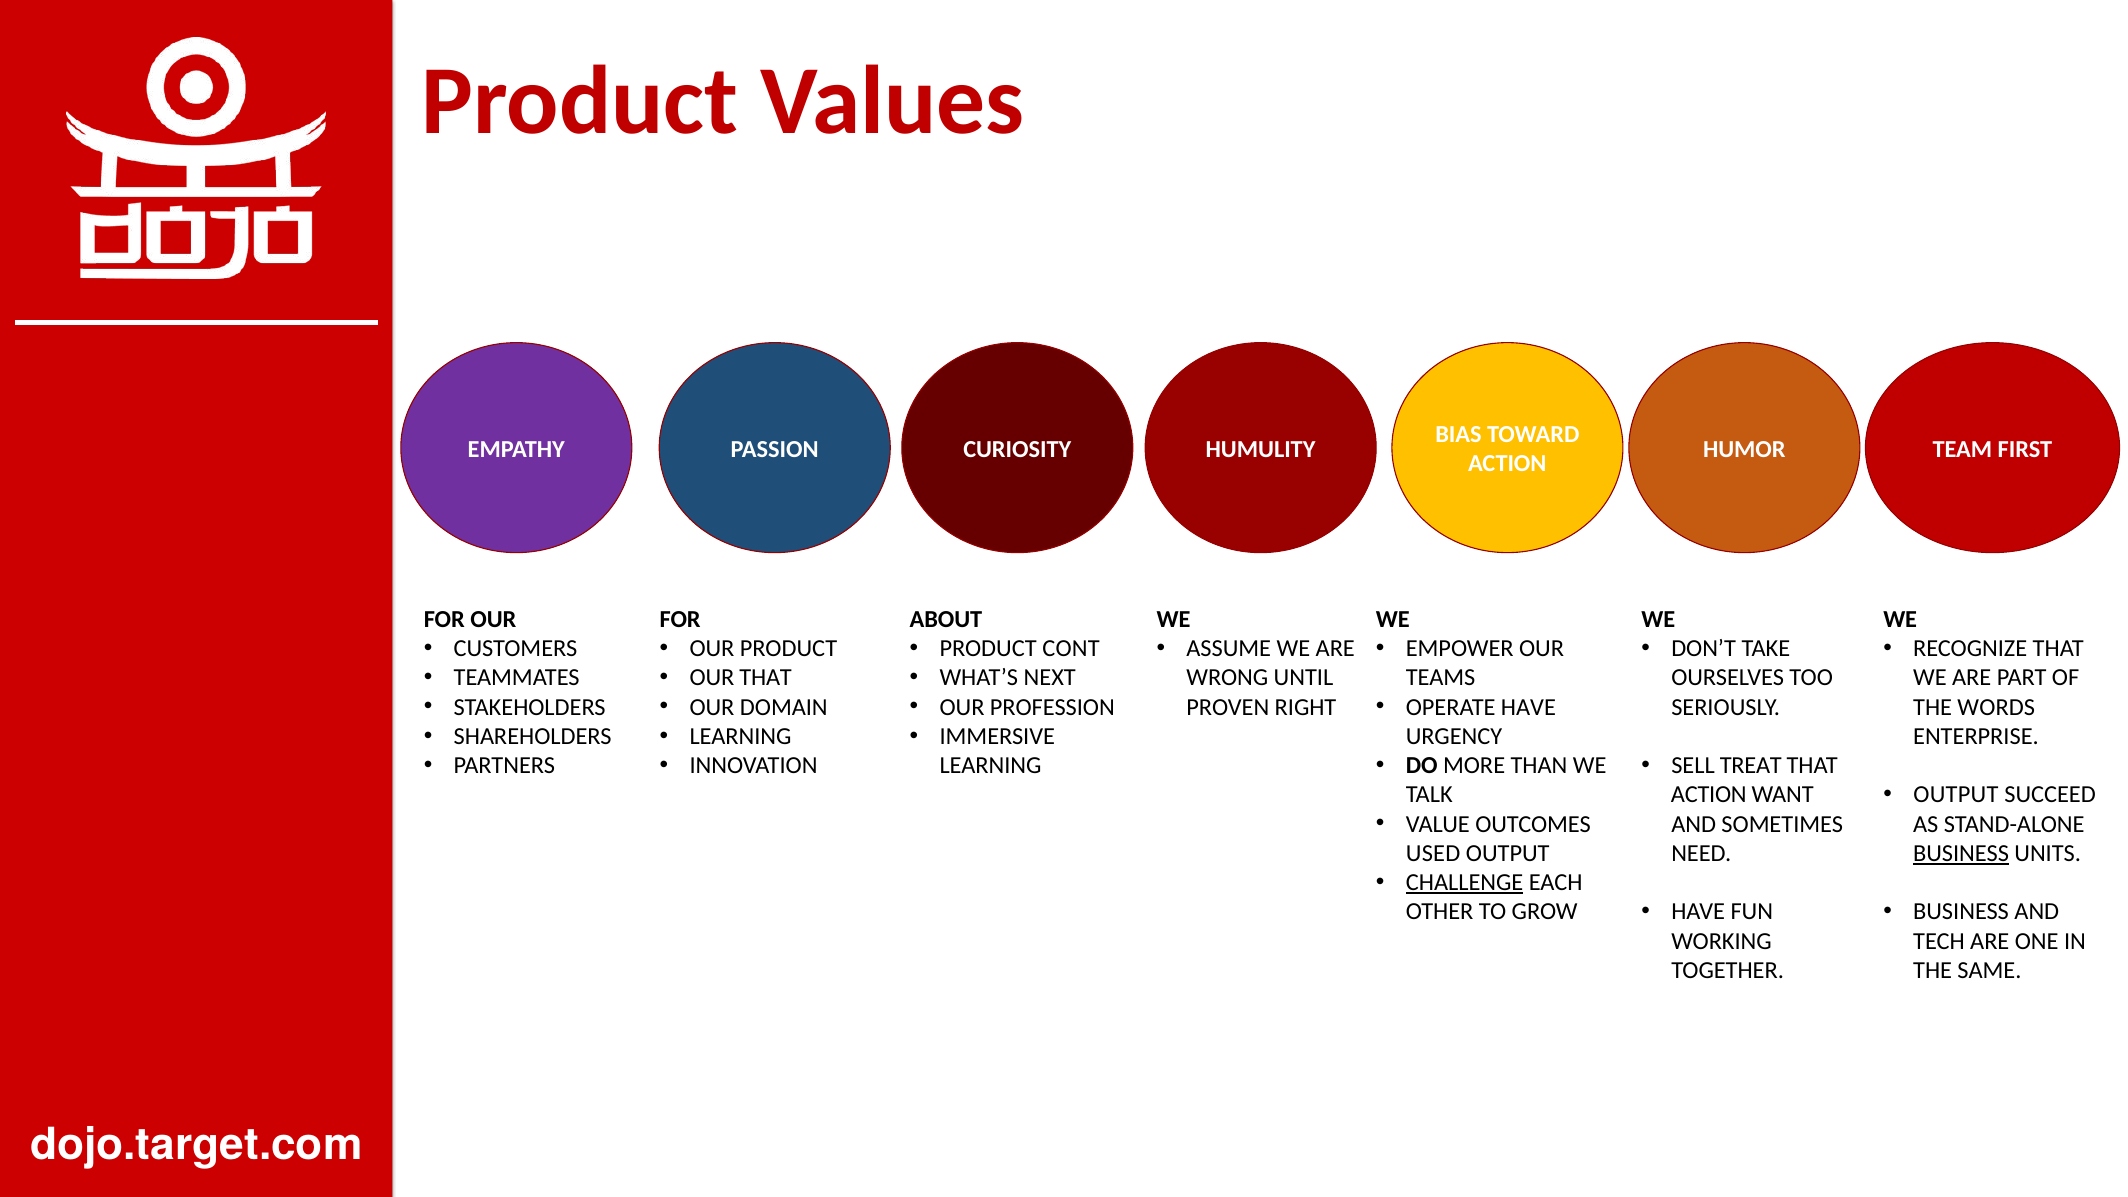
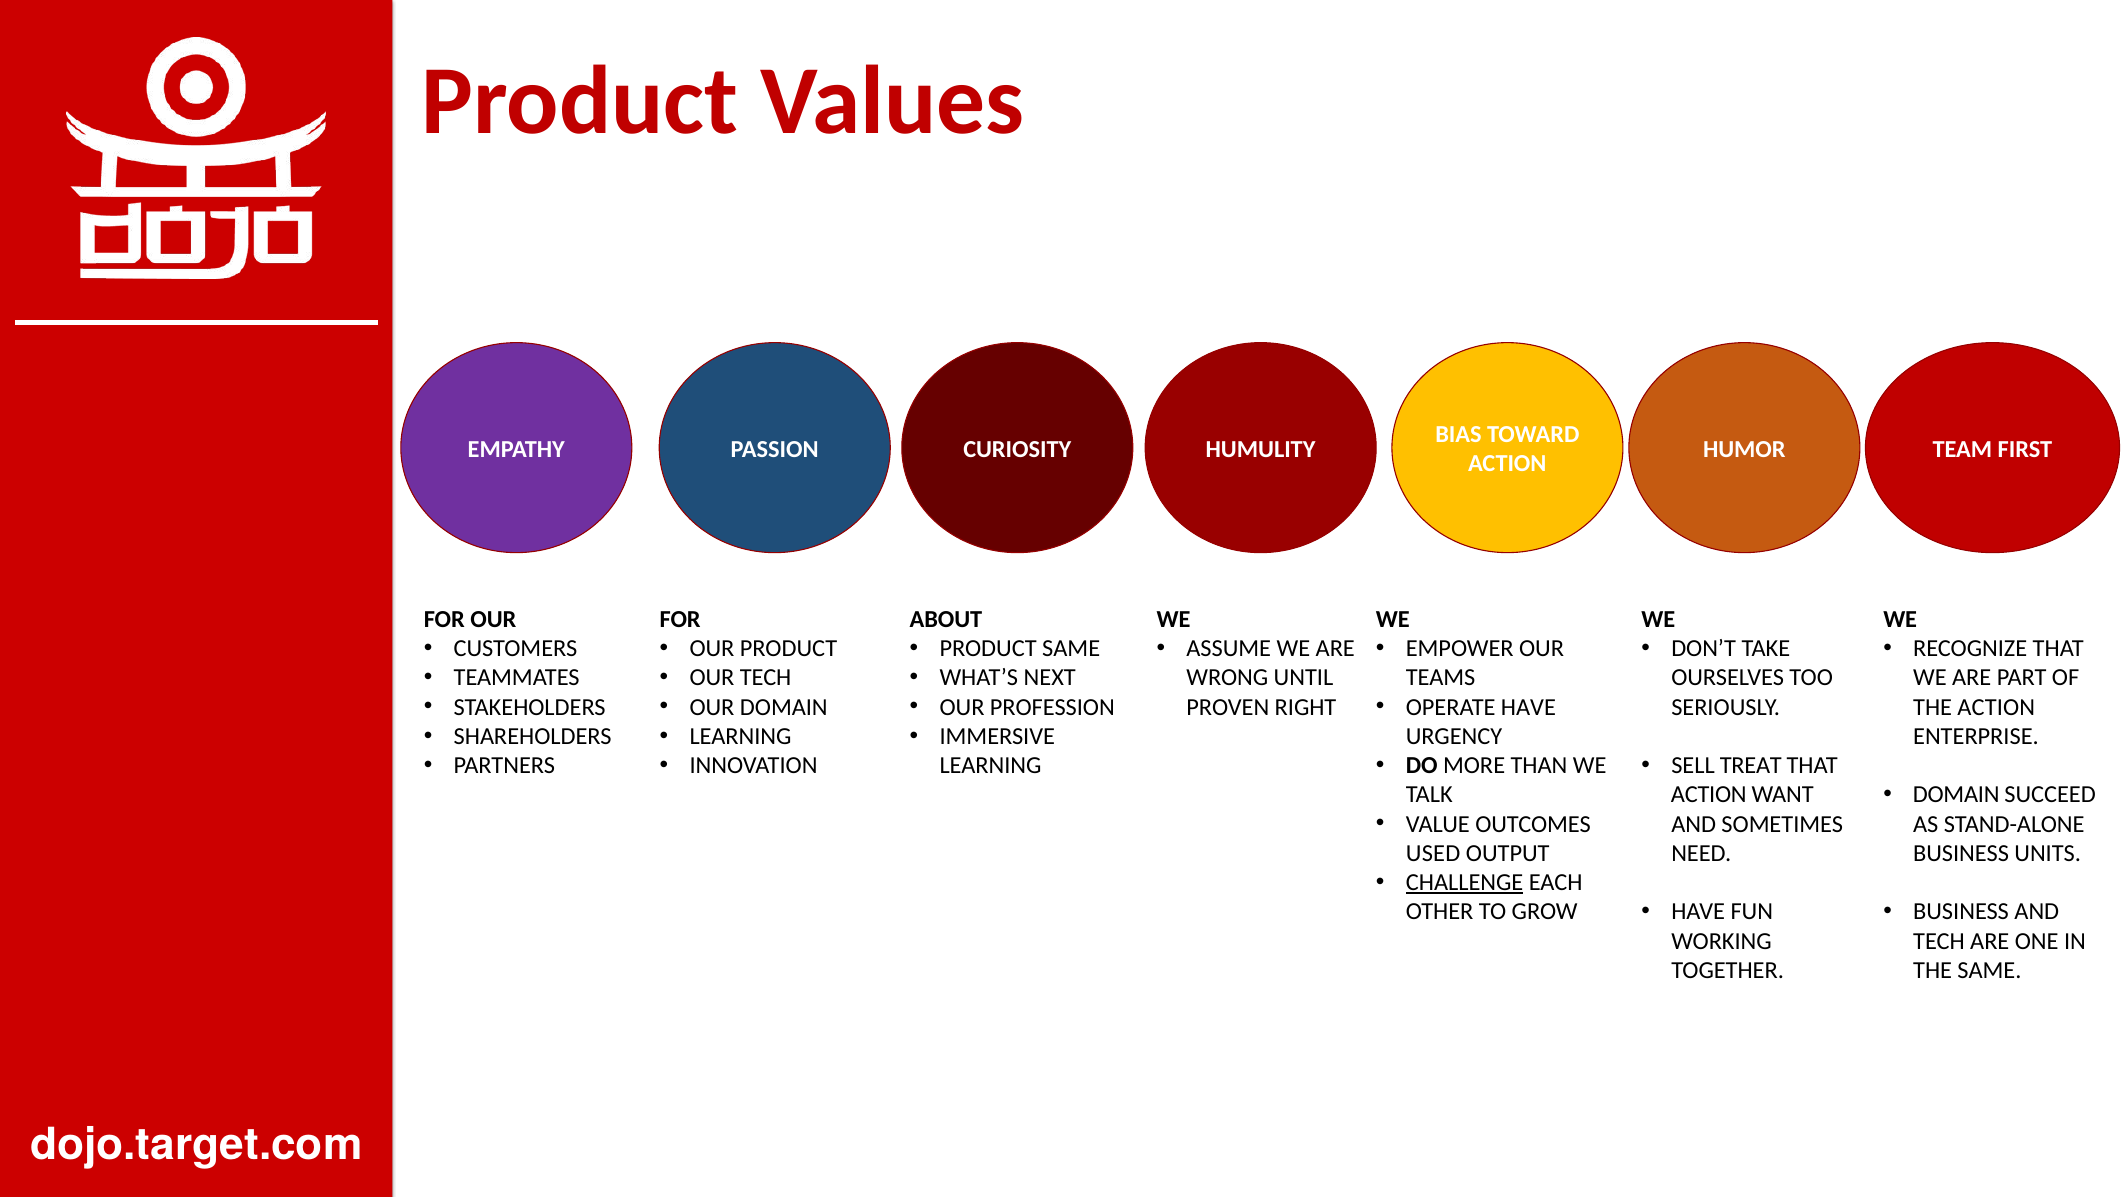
PRODUCT CONT: CONT -> SAME
OUR THAT: THAT -> TECH
THE WORDS: WORDS -> ACTION
OUTPUT at (1956, 795): OUTPUT -> DOMAIN
BUSINESS at (1961, 853) underline: present -> none
